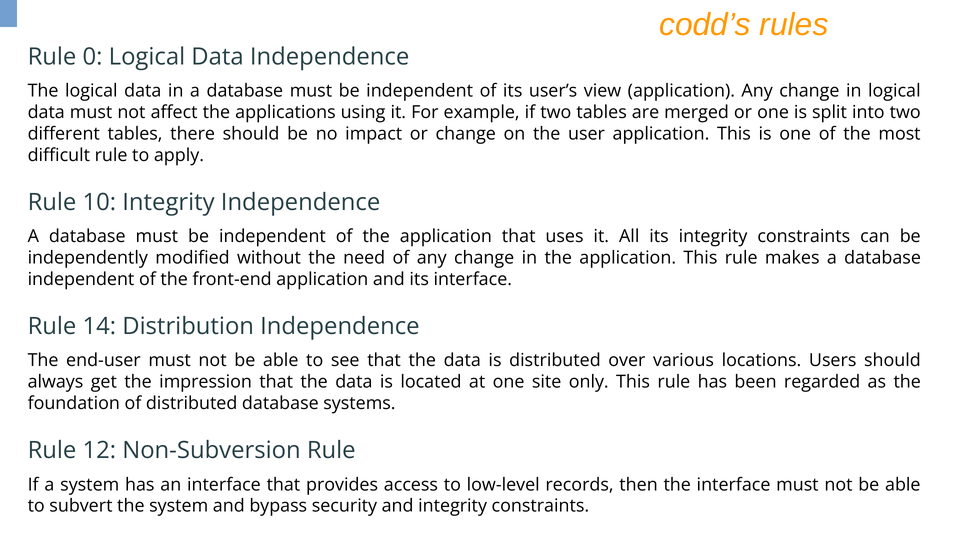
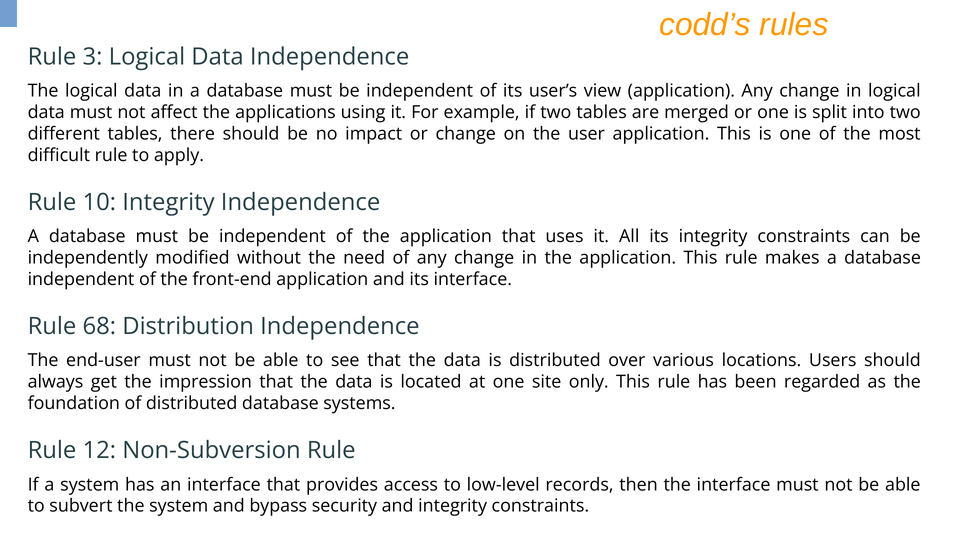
0: 0 -> 3
14: 14 -> 68
